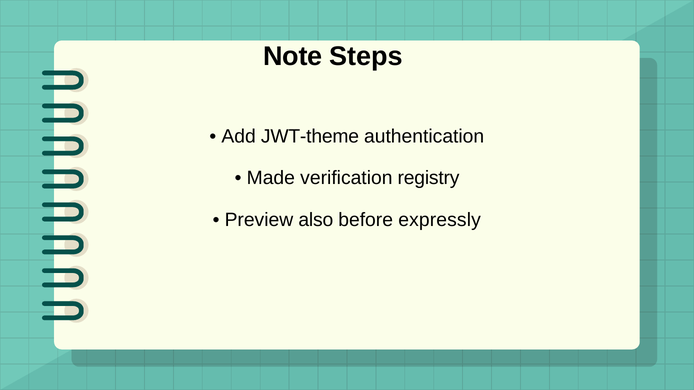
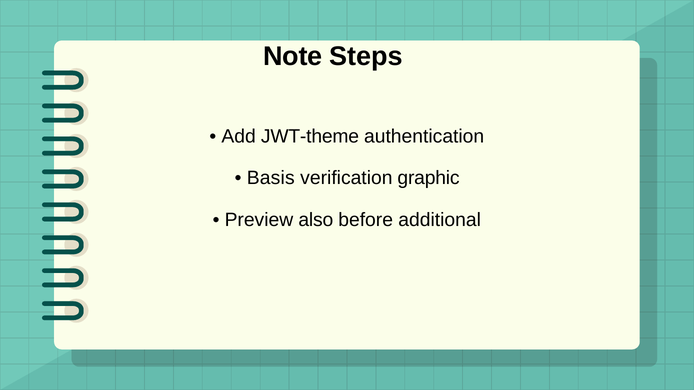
Made: Made -> Basis
registry: registry -> graphic
expressly: expressly -> additional
